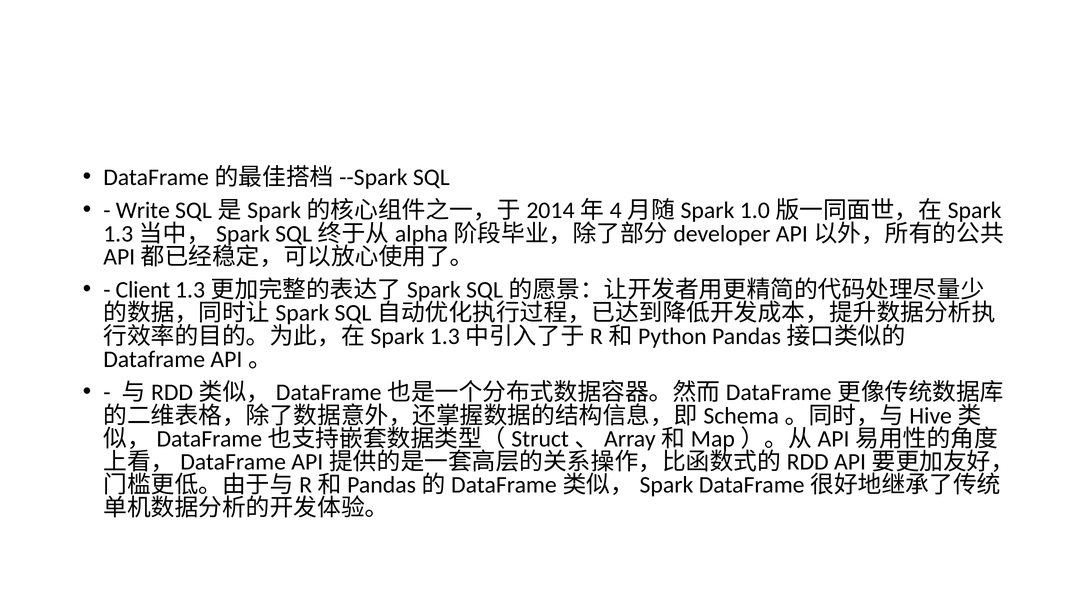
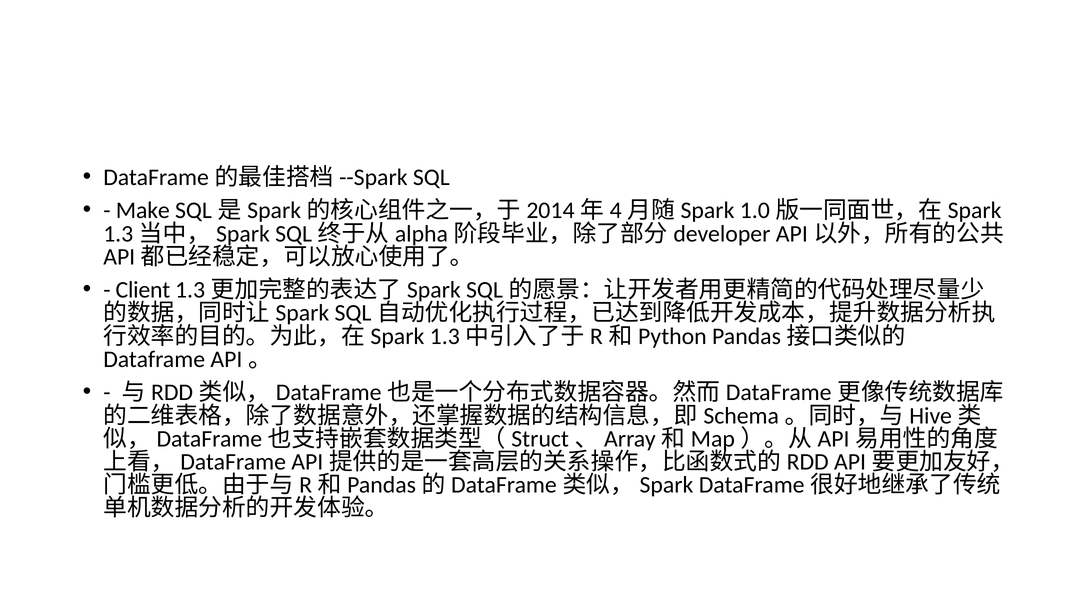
Write: Write -> Make
